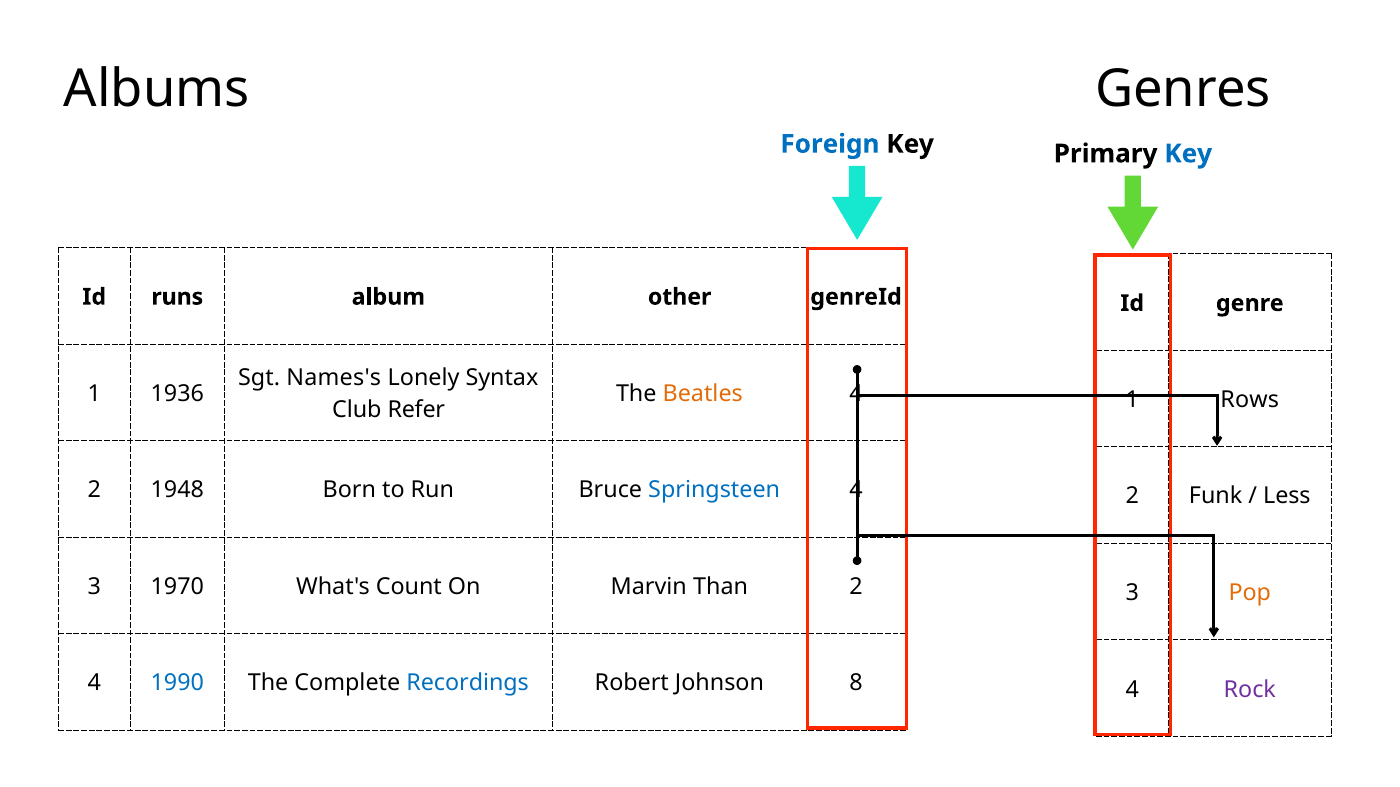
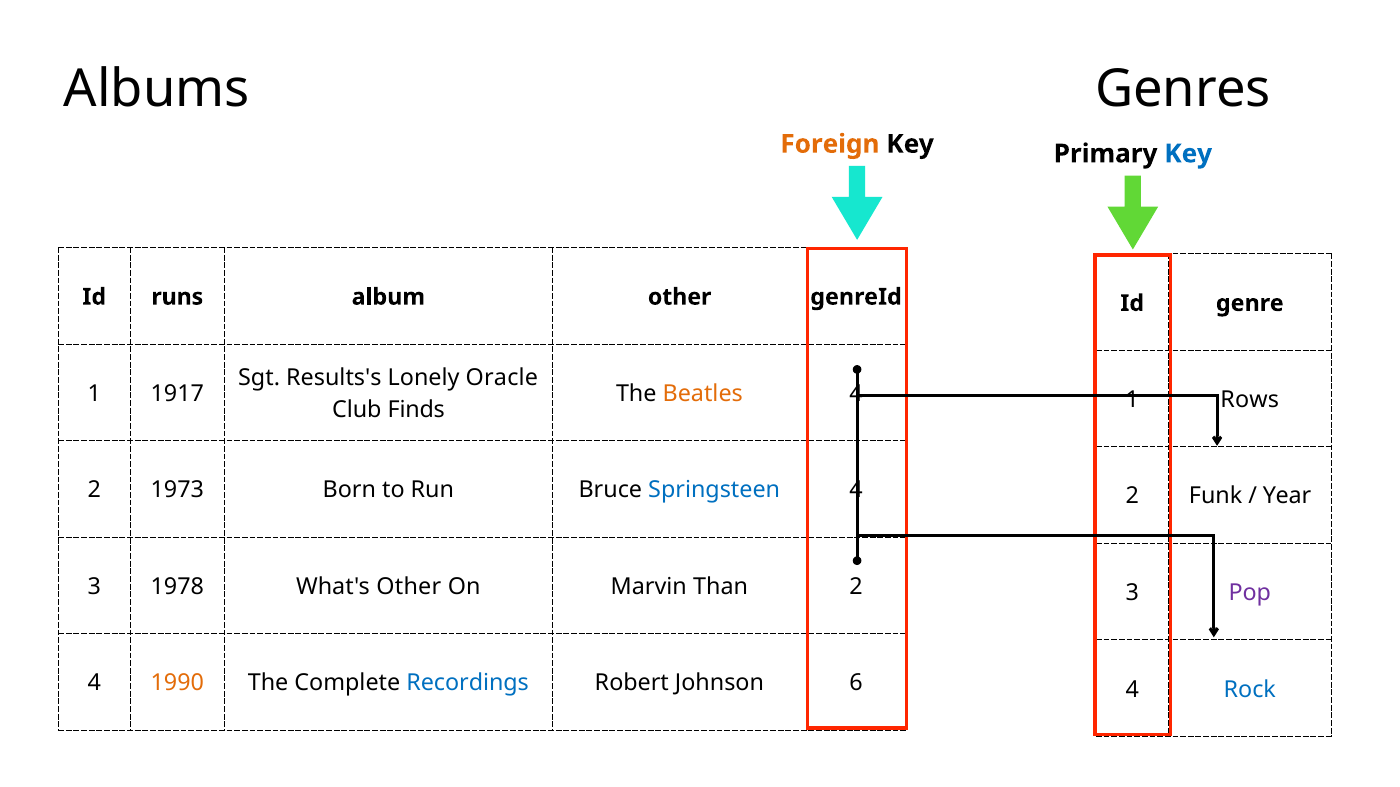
Foreign colour: blue -> orange
Names's: Names's -> Results's
Syntax: Syntax -> Oracle
1936: 1936 -> 1917
Refer: Refer -> Finds
1948: 1948 -> 1973
Less: Less -> Year
1970: 1970 -> 1978
What's Count: Count -> Other
Pop colour: orange -> purple
1990 colour: blue -> orange
8: 8 -> 6
Rock colour: purple -> blue
